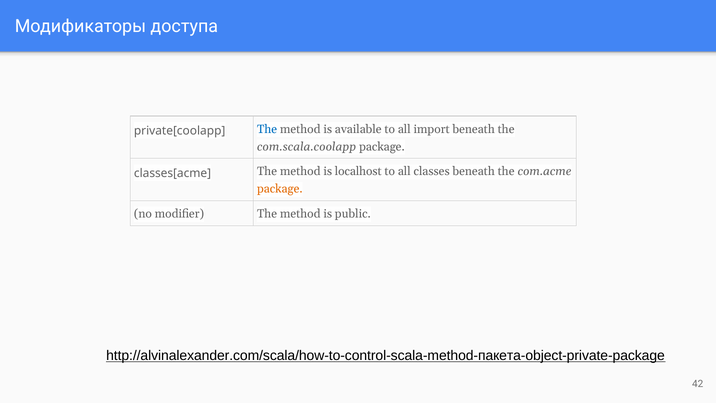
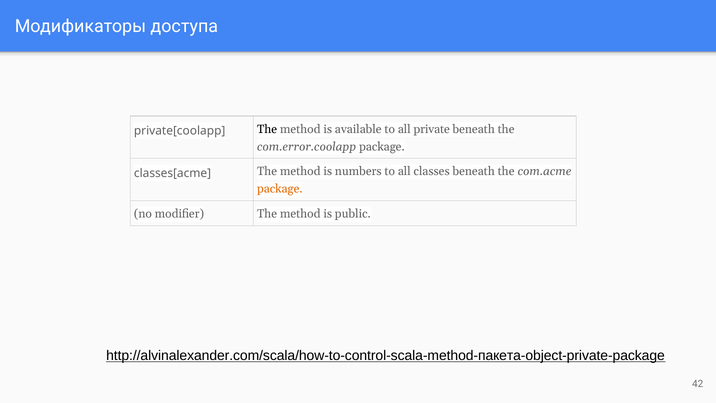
The at (267, 129) colour: blue -> black
import: import -> private
com.scala.coolapp: com.scala.coolapp -> com.error.coolapp
localhost: localhost -> numbers
